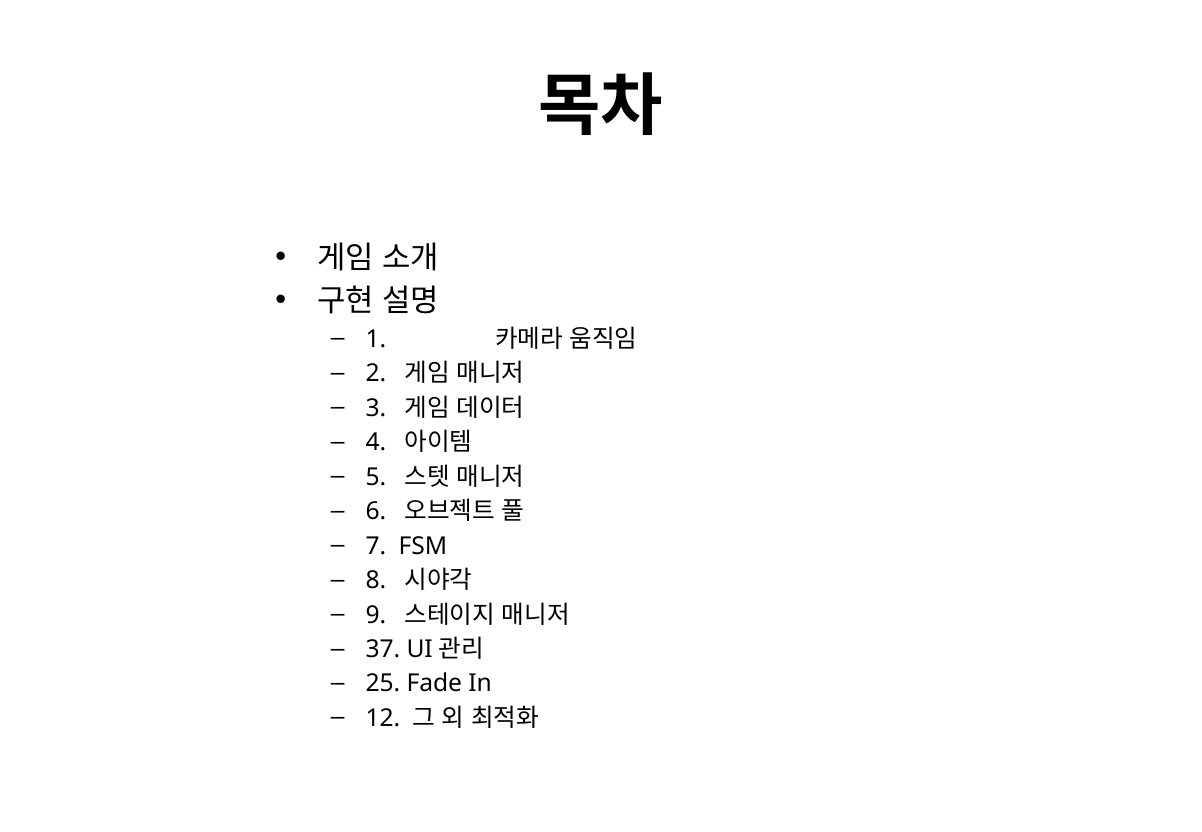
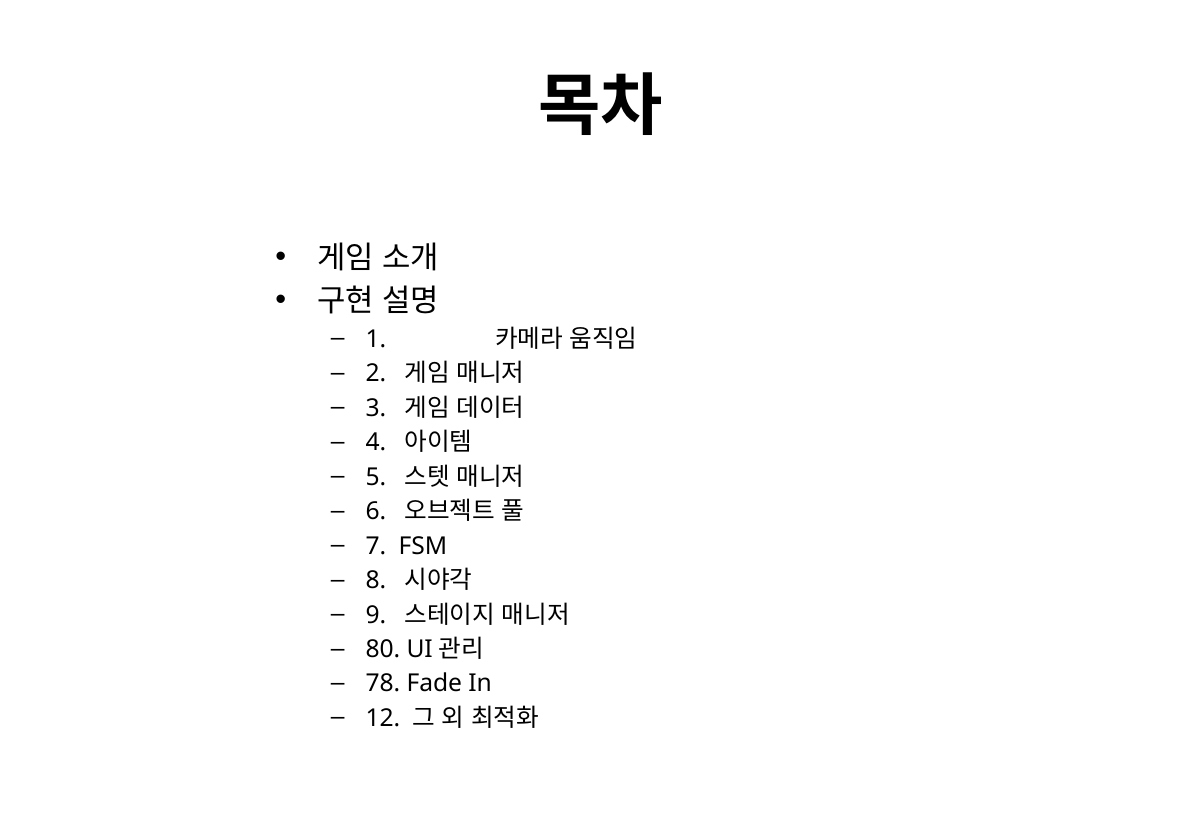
37: 37 -> 80
25: 25 -> 78
